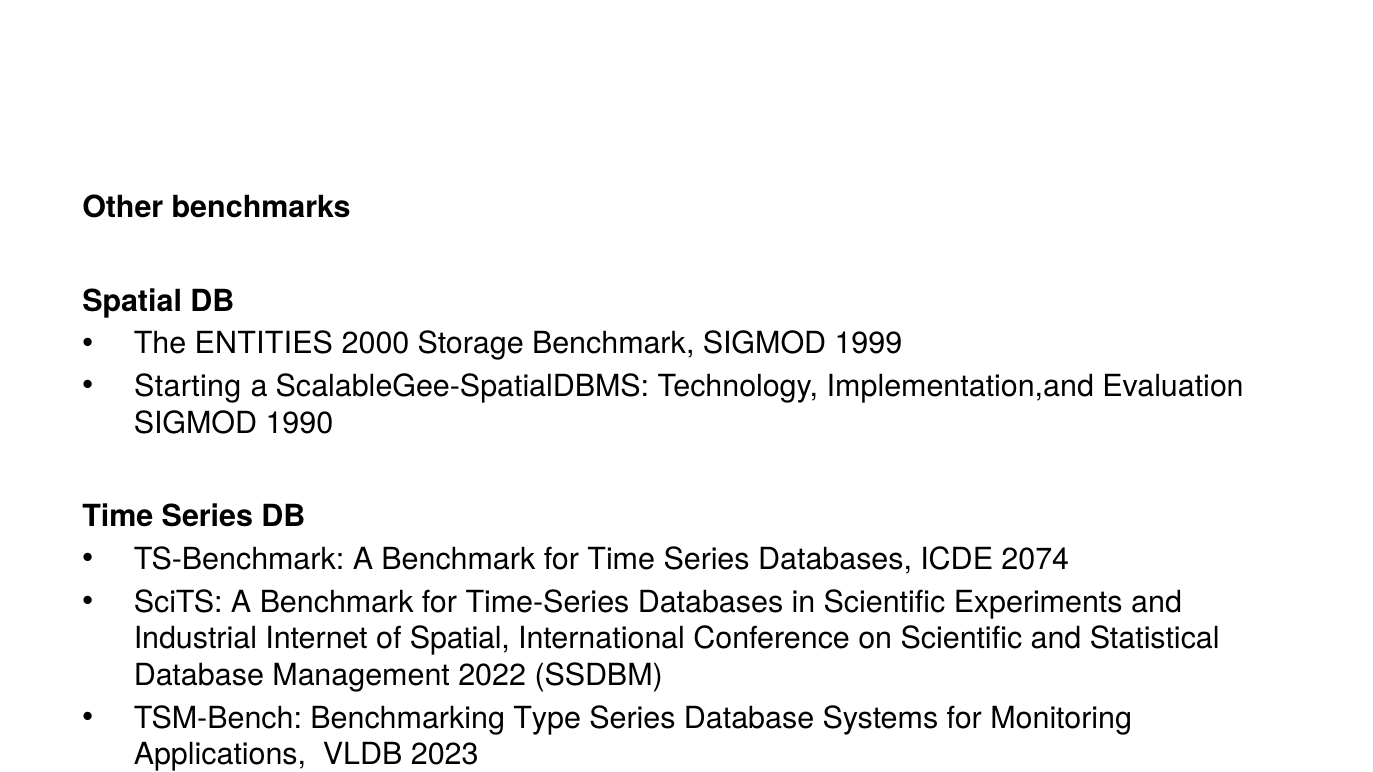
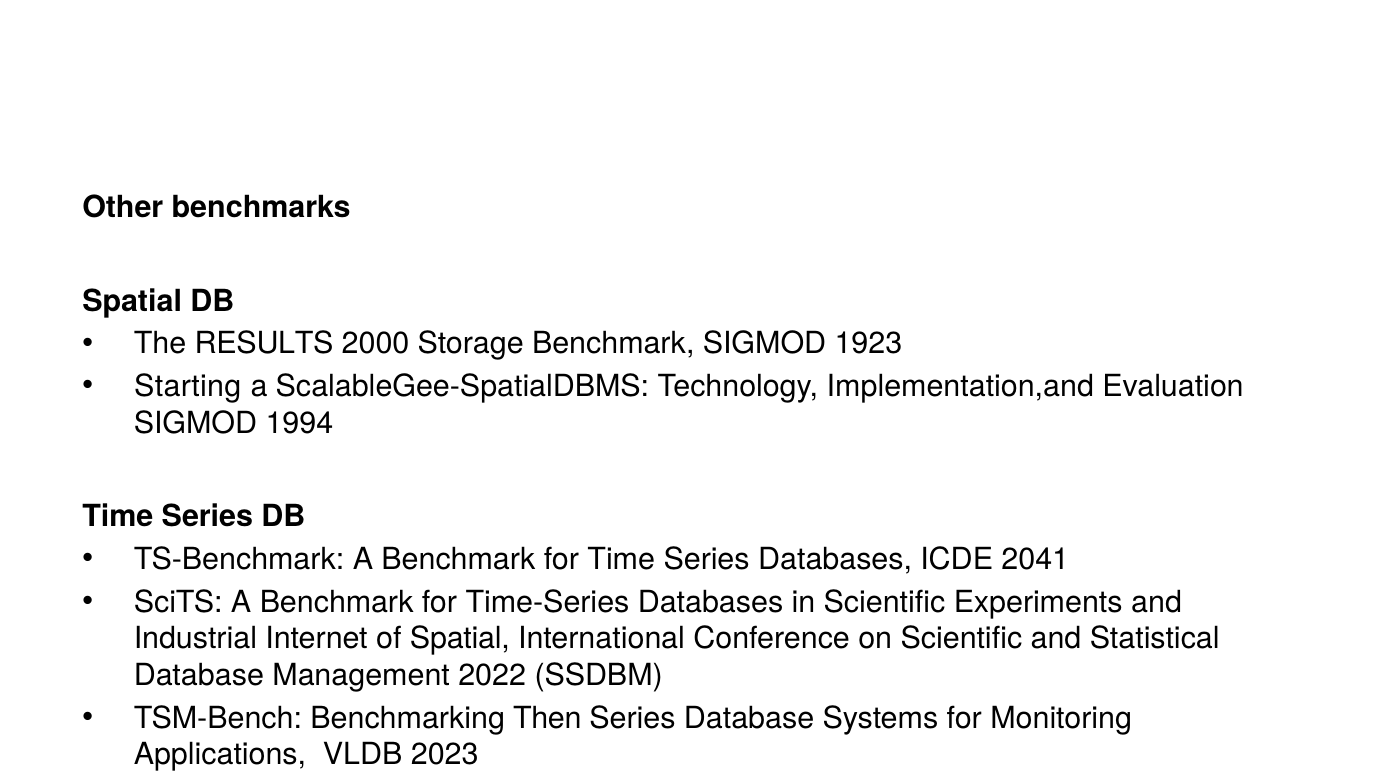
ENTITIES: ENTITIES -> RESULTS
1999: 1999 -> 1923
1990: 1990 -> 1994
2074: 2074 -> 2041
Type: Type -> Then
